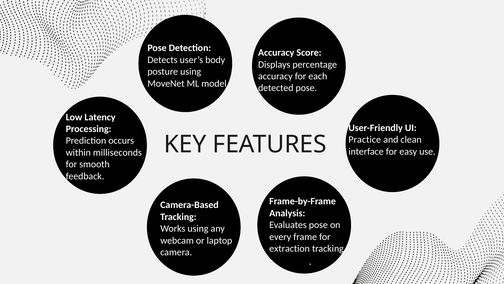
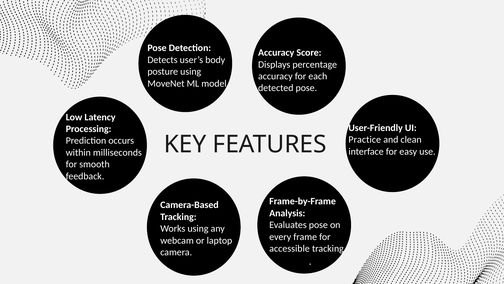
extraction: extraction -> accessible
